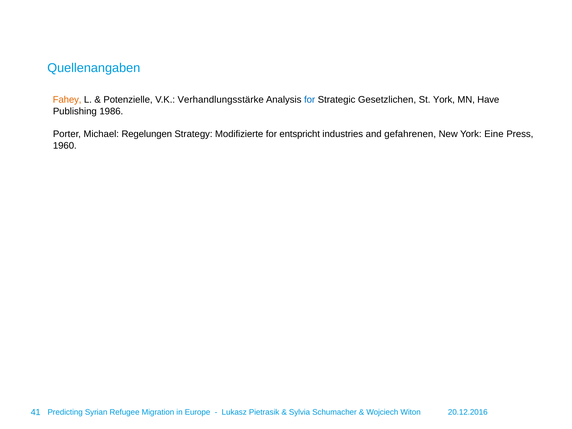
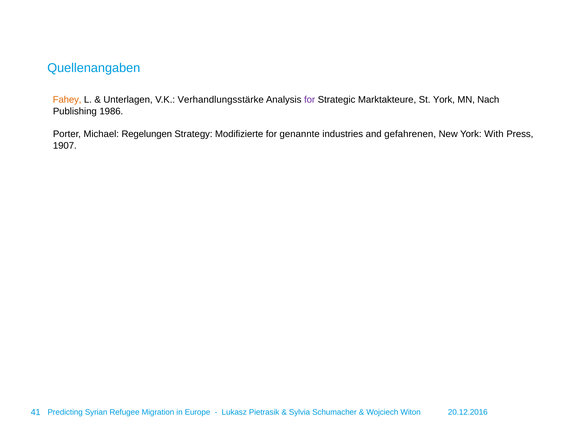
Potenzielle: Potenzielle -> Unterlagen
for at (310, 100) colour: blue -> purple
Gesetzlichen: Gesetzlichen -> Marktakteure
Have: Have -> Nach
entspricht: entspricht -> genannte
Eine: Eine -> With
1960: 1960 -> 1907
